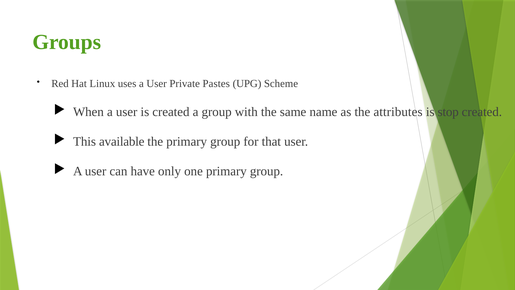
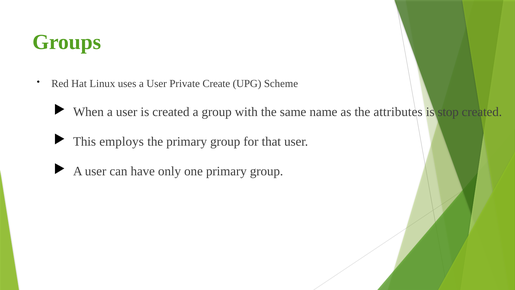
Pastes: Pastes -> Create
available: available -> employs
